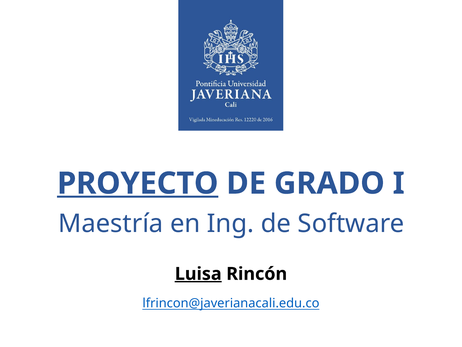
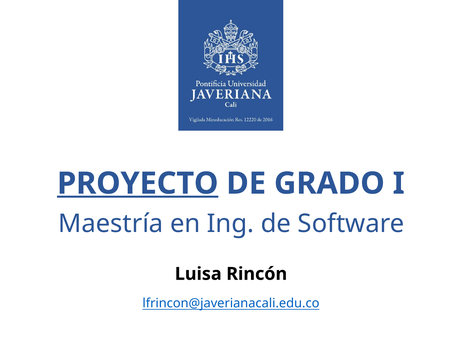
Luisa underline: present -> none
